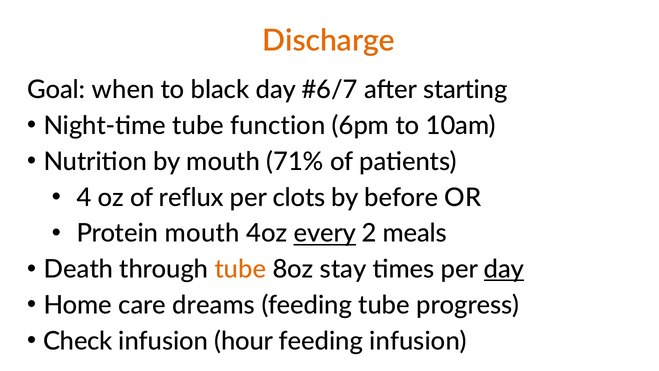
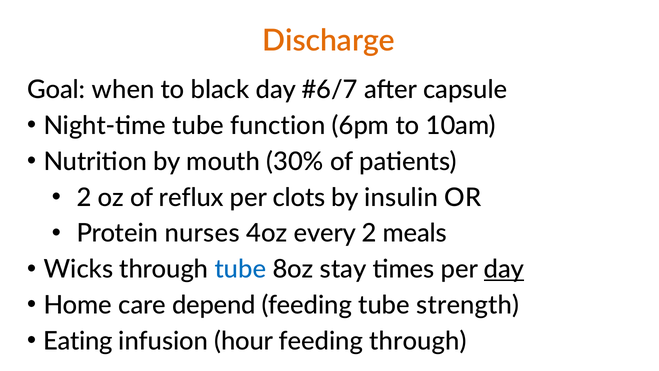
starting: starting -> capsule
71%: 71% -> 30%
4 at (84, 197): 4 -> 2
before: before -> insulin
Protein mouth: mouth -> nurses
every underline: present -> none
Death: Death -> Wicks
tube at (240, 269) colour: orange -> blue
dreams: dreams -> depend
progress: progress -> strength
Check: Check -> Eating
feeding infusion: infusion -> through
